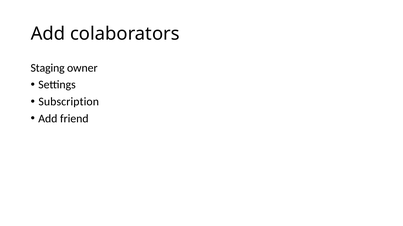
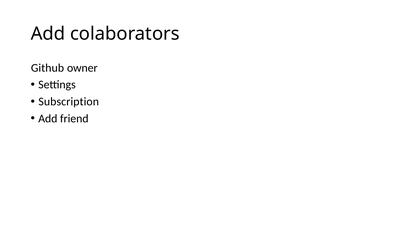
Staging: Staging -> Github
